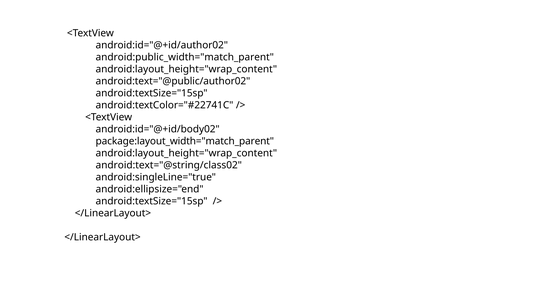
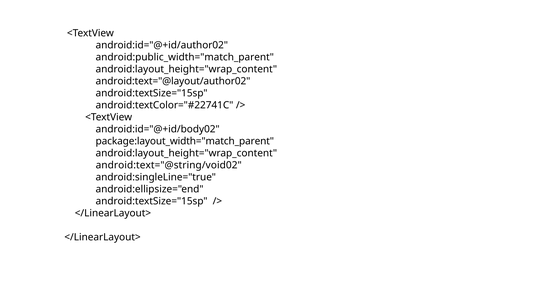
android:text="@public/author02: android:text="@public/author02 -> android:text="@layout/author02
android:text="@string/class02: android:text="@string/class02 -> android:text="@string/void02
